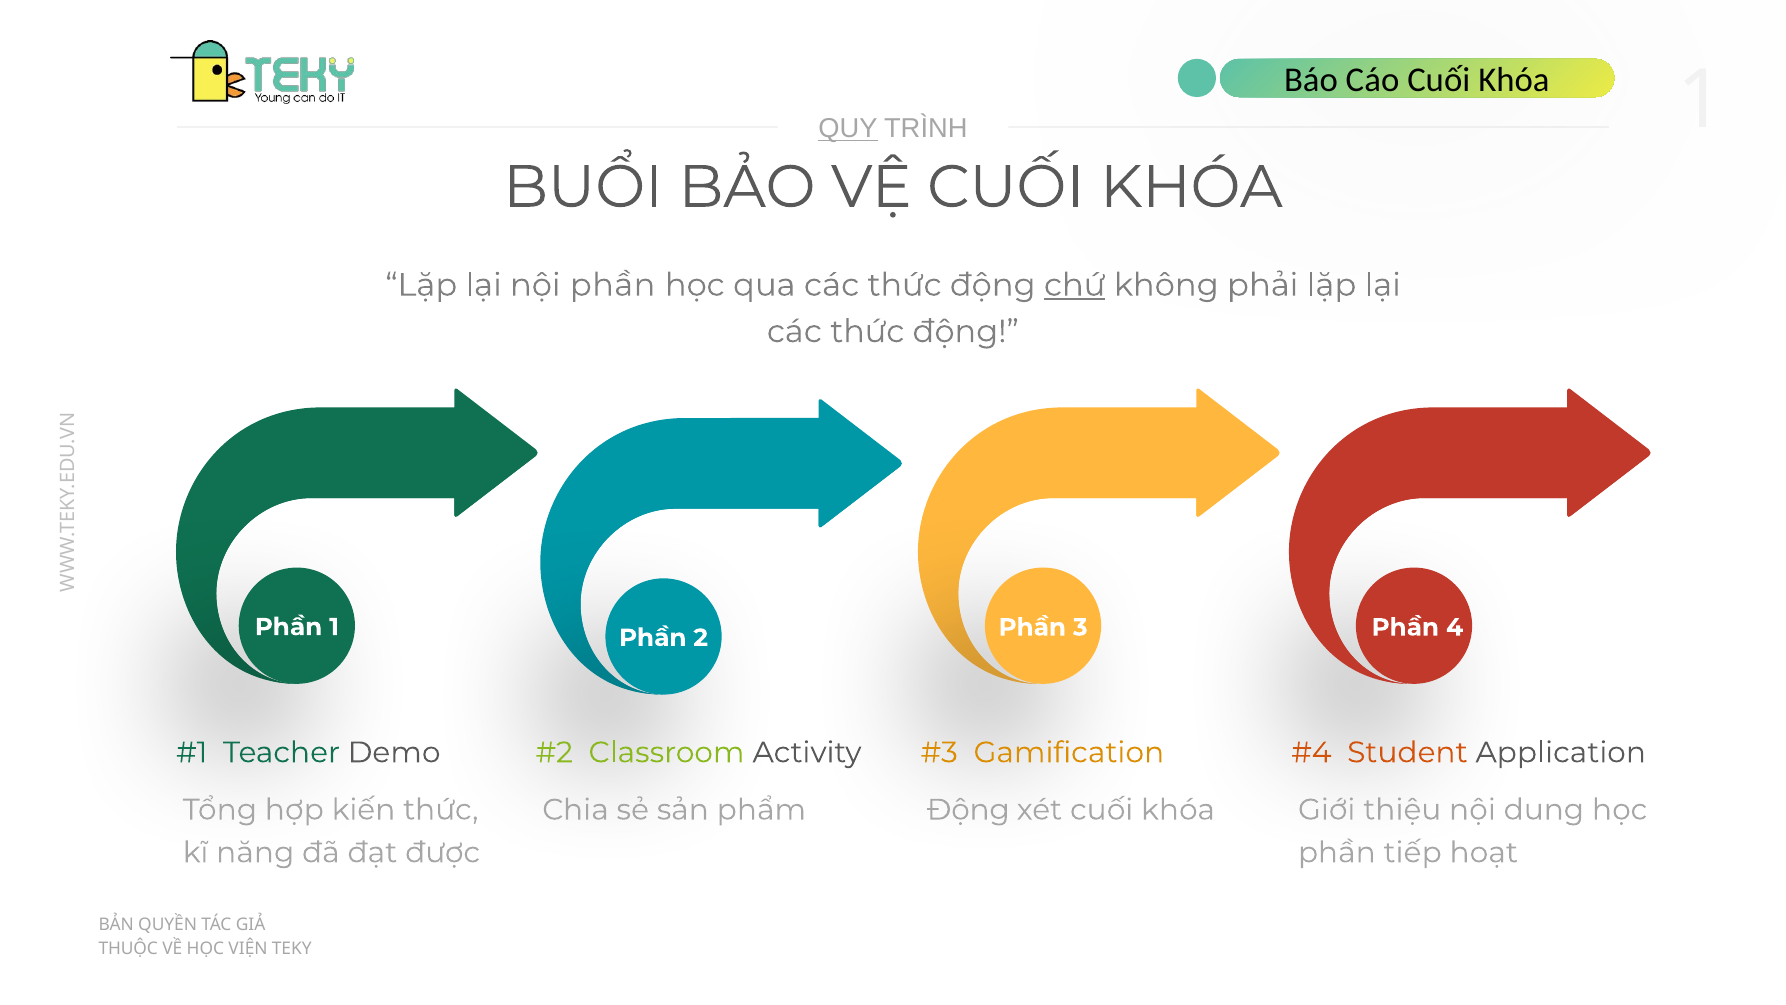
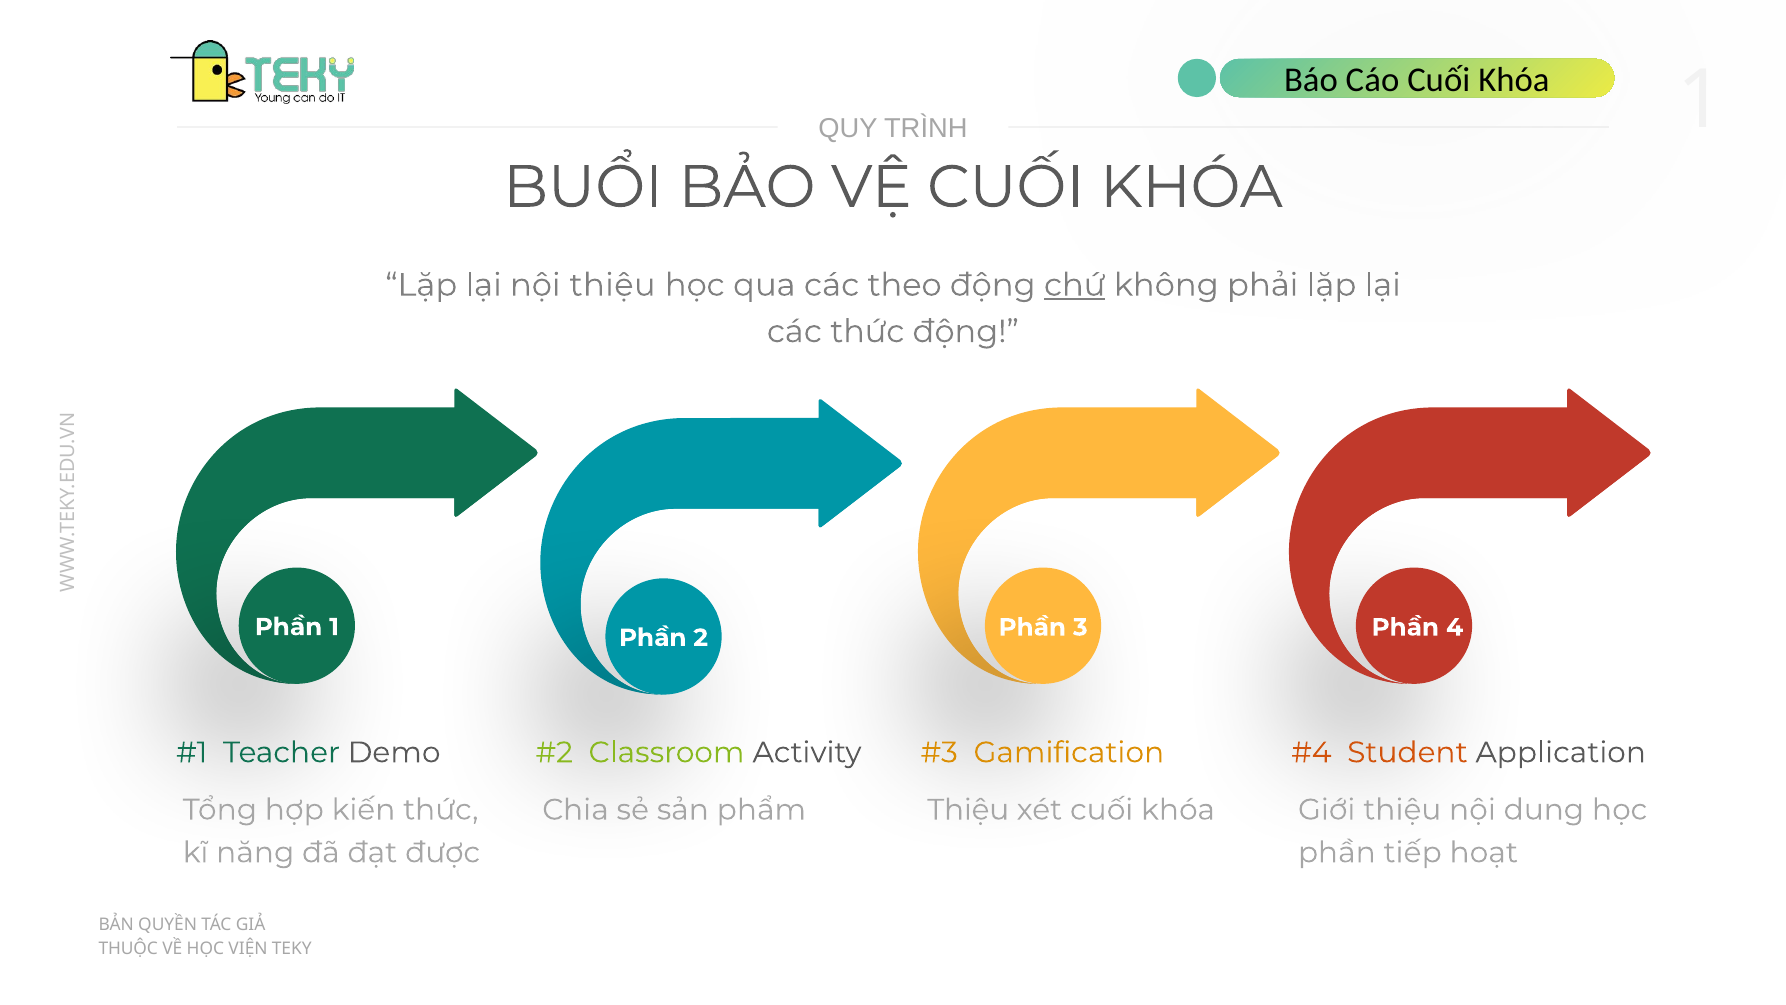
QUY underline: present -> none
nội phần: phần -> thiệu
qua các thức: thức -> theo
Động at (968, 809): Động -> Thiệu
